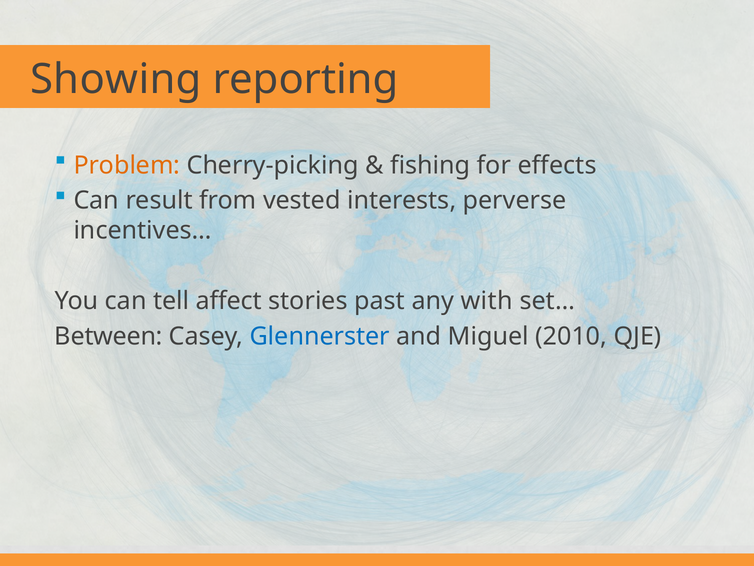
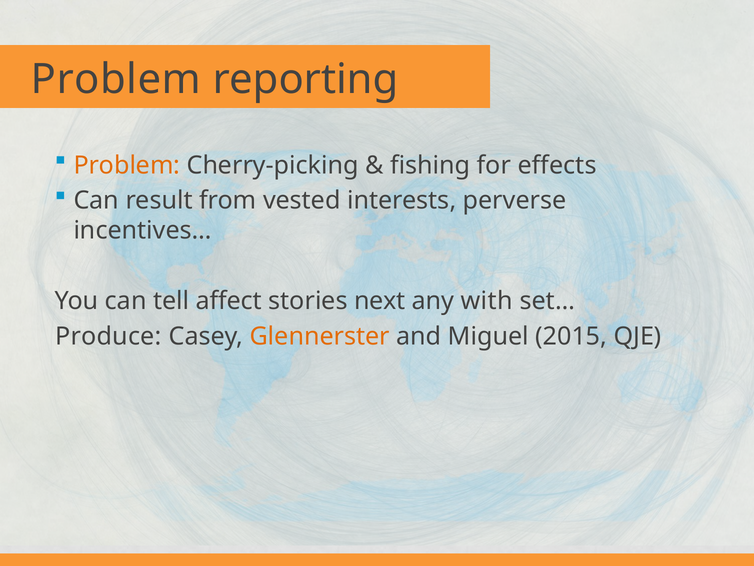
Showing at (116, 79): Showing -> Problem
past: past -> next
Between: Between -> Produce
Glennerster colour: blue -> orange
2010: 2010 -> 2015
